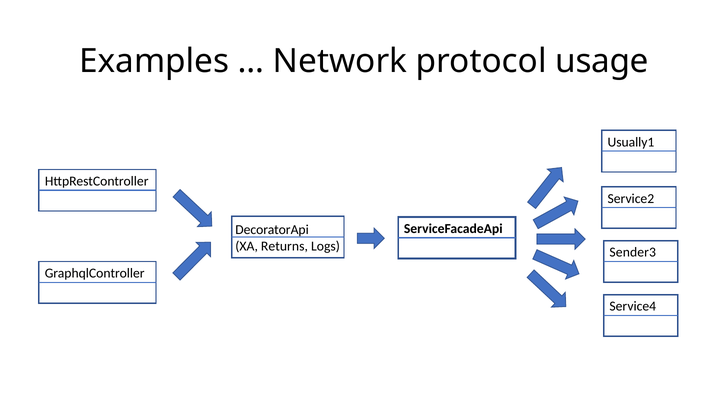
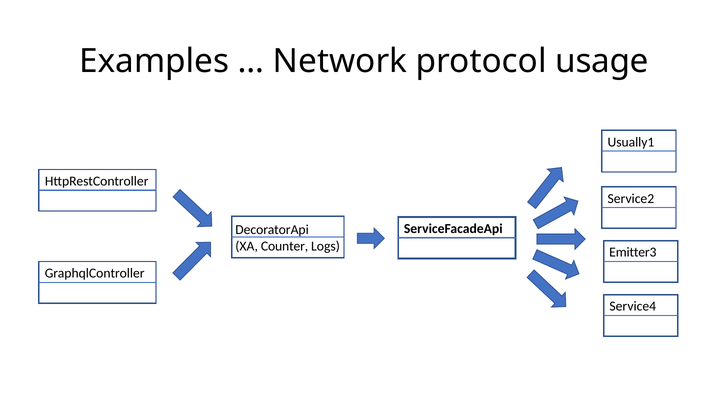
Returns: Returns -> Counter
Sender3: Sender3 -> Emitter3
